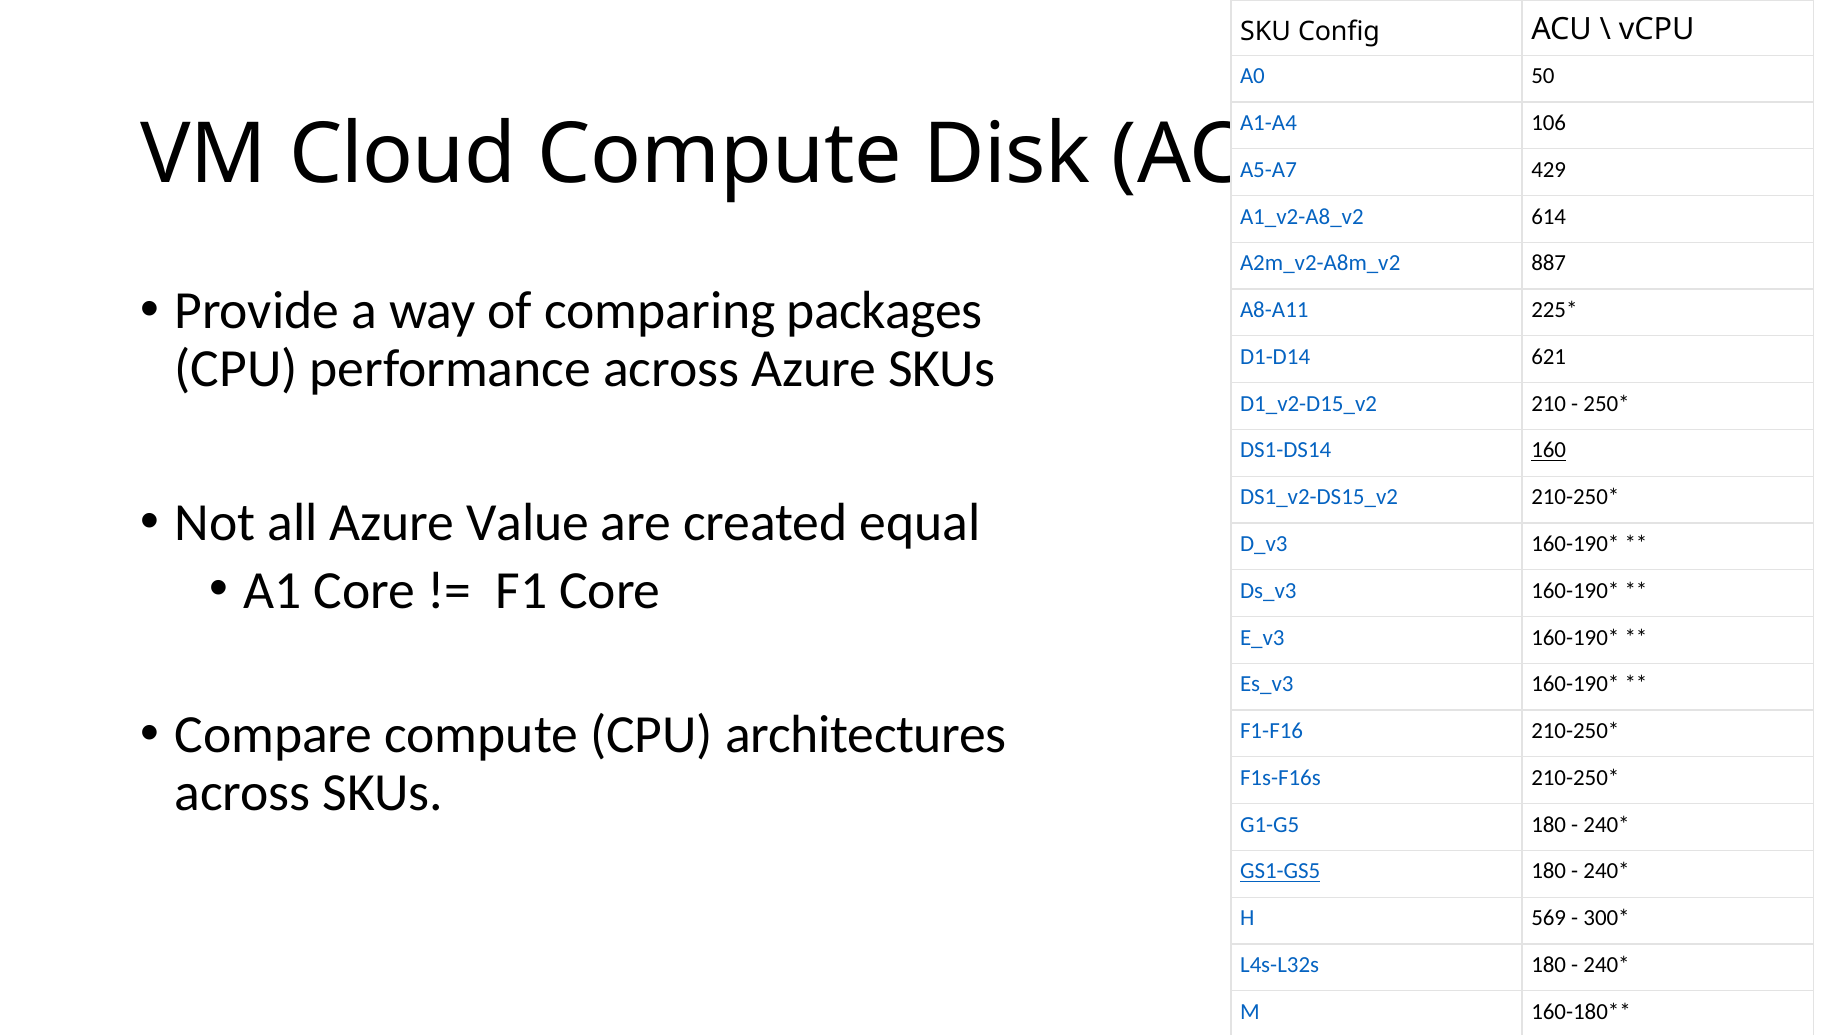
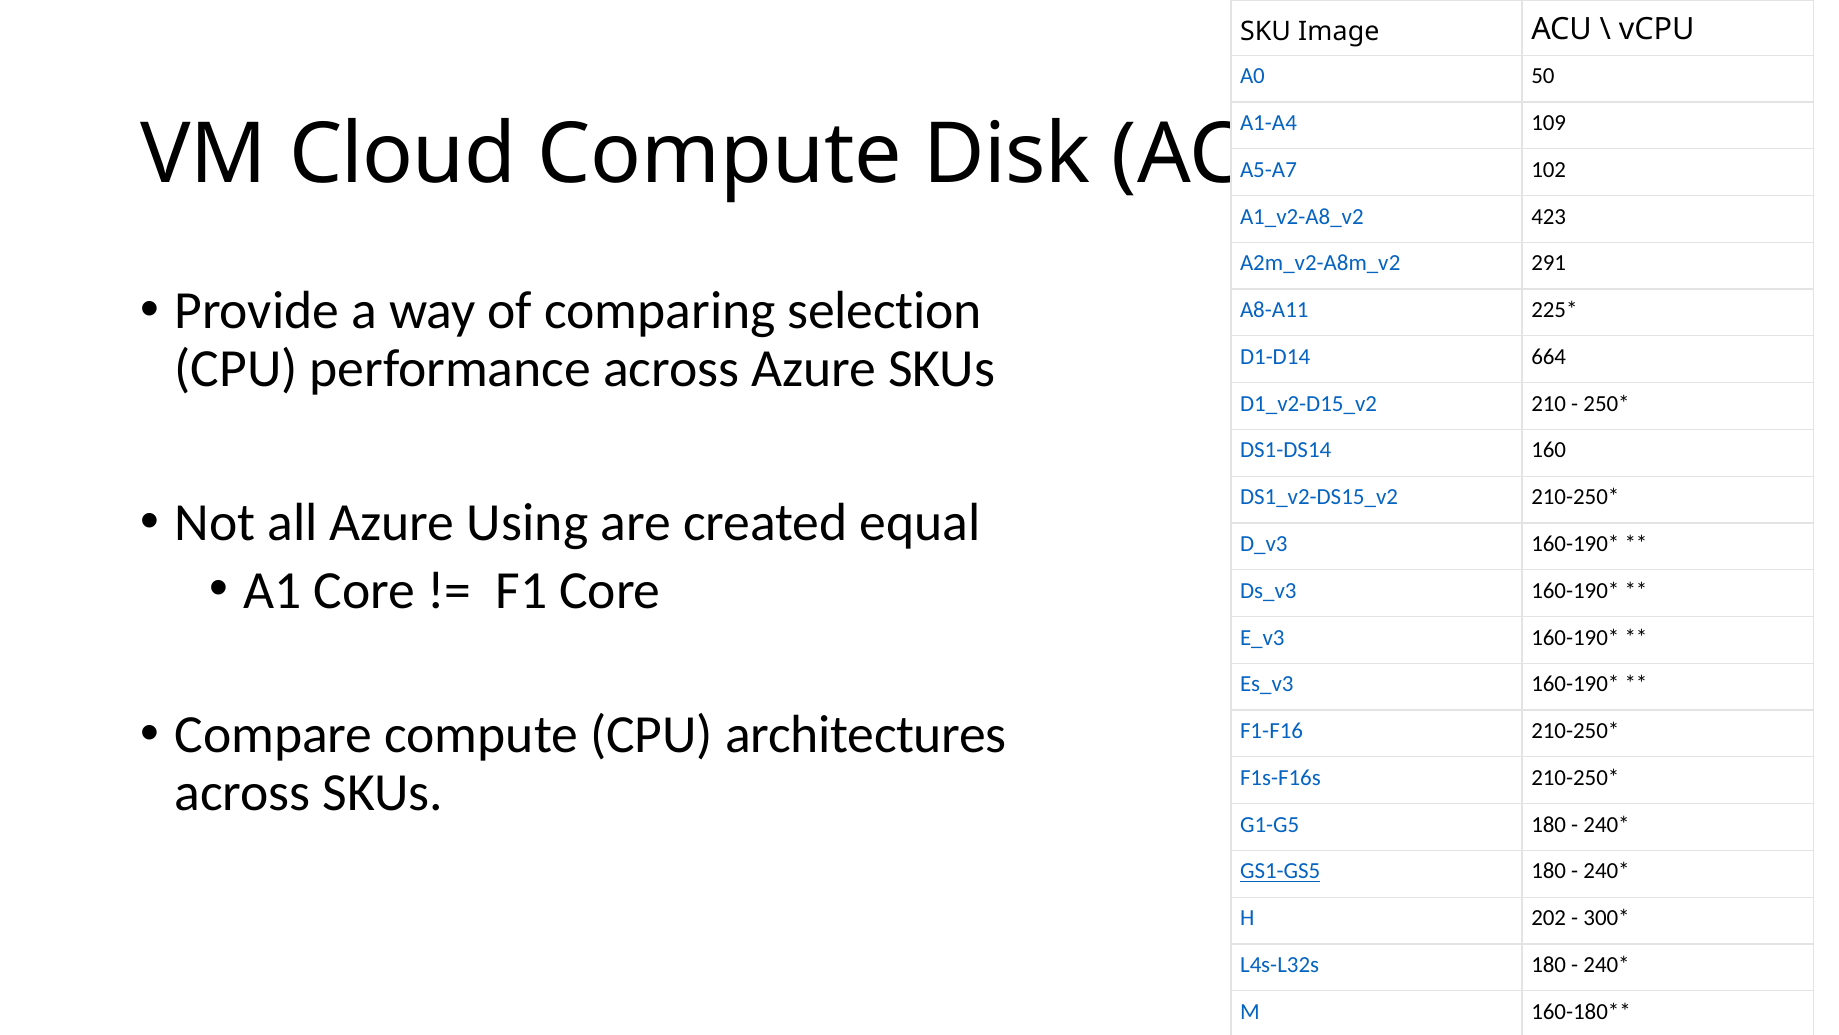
Config: Config -> Image
106: 106 -> 109
429: 429 -> 102
614: 614 -> 423
887: 887 -> 291
packages: packages -> selection
621: 621 -> 664
160 underline: present -> none
Value: Value -> Using
569: 569 -> 202
